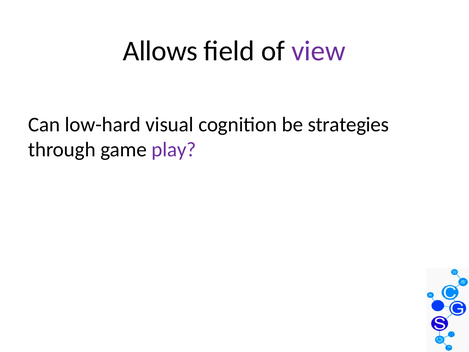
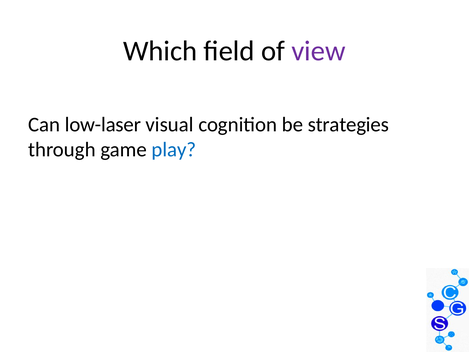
Allows: Allows -> Which
low-hard: low-hard -> low-laser
play colour: purple -> blue
